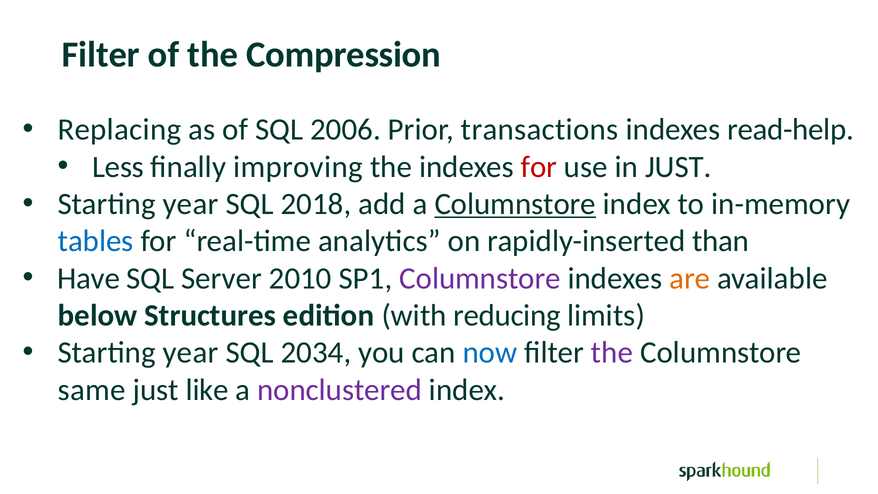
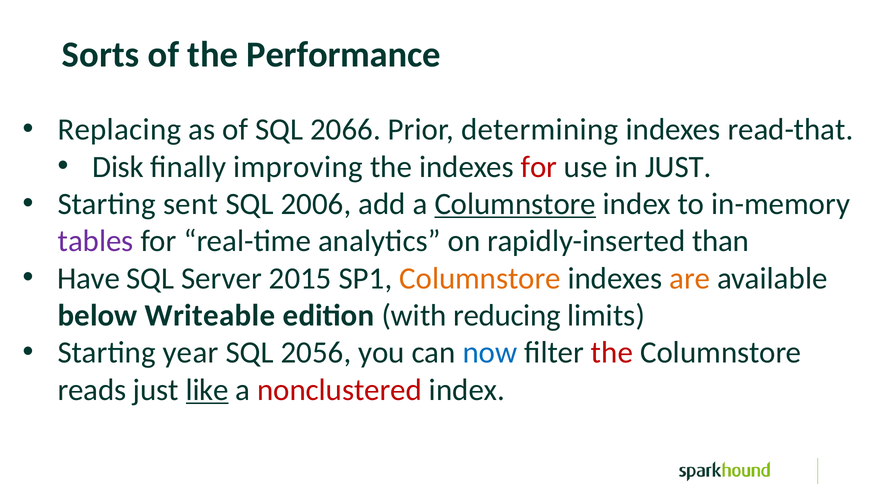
Filter at (101, 55): Filter -> Sorts
Compression: Compression -> Performance
2006: 2006 -> 2066
transactions: transactions -> determining
read-help: read-help -> read-that
Less: Less -> Disk
year at (191, 204): year -> sent
2018: 2018 -> 2006
tables colour: blue -> purple
2010: 2010 -> 2015
Columnstore at (480, 278) colour: purple -> orange
Structures: Structures -> Writeable
2034: 2034 -> 2056
the at (612, 353) colour: purple -> red
same: same -> reads
like underline: none -> present
nonclustered colour: purple -> red
